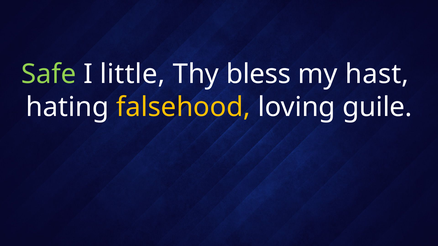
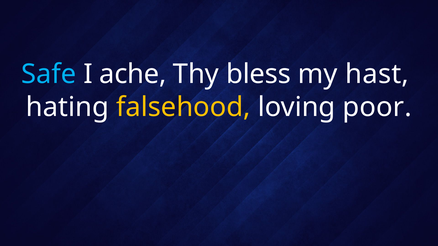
Safe colour: light green -> light blue
little: little -> ache
guile: guile -> poor
